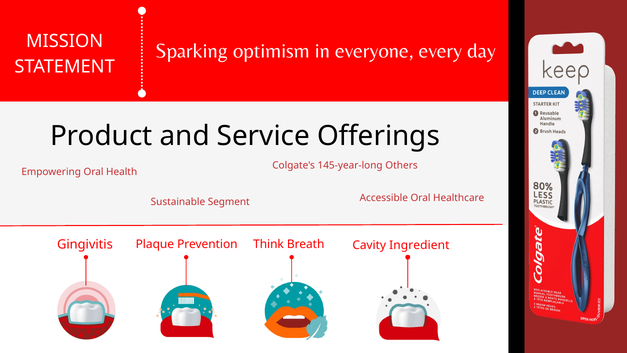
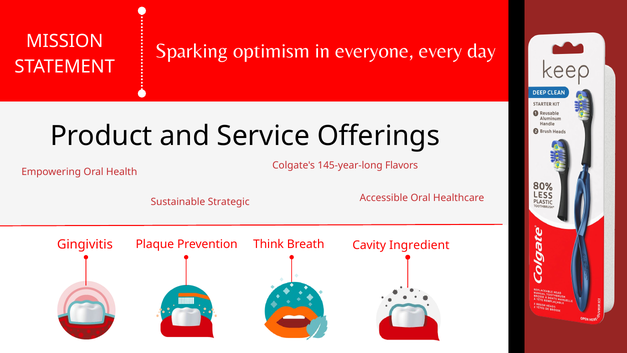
Others: Others -> Flavors
Segment: Segment -> Strategic
